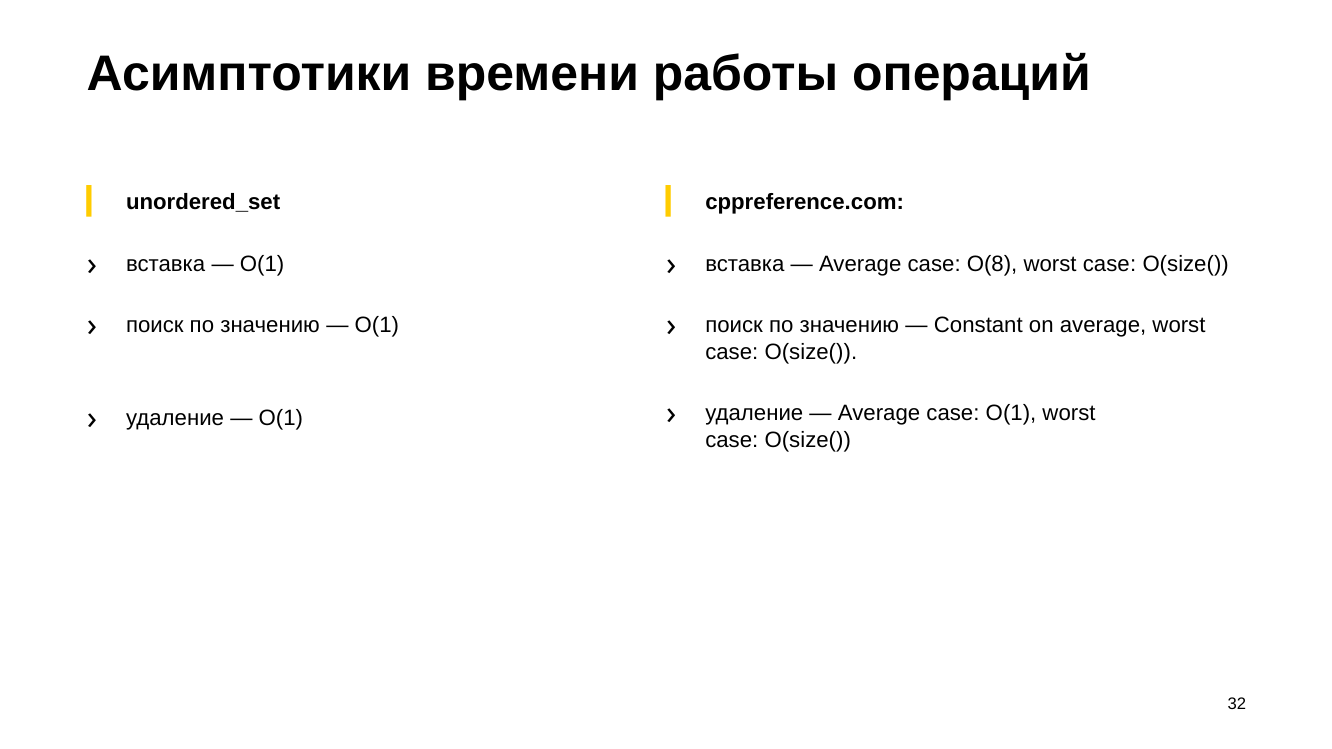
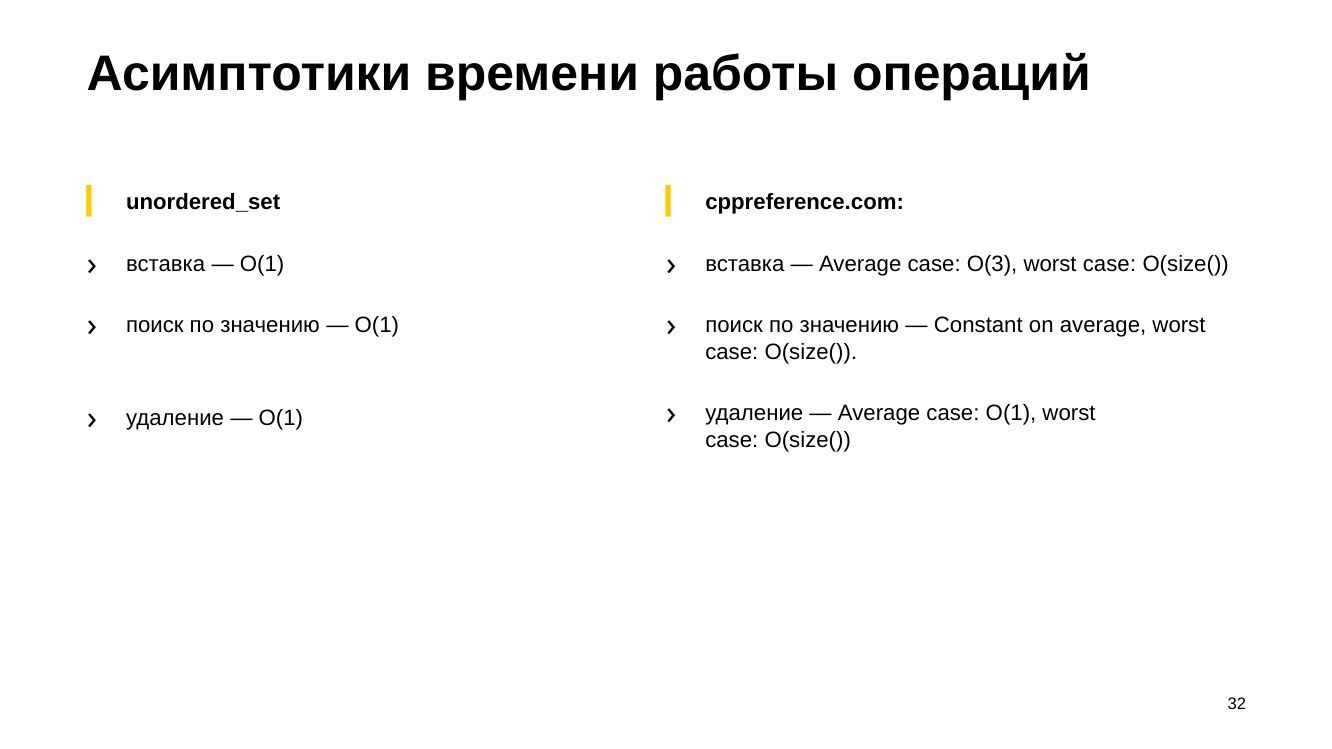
O(8: O(8 -> O(3
